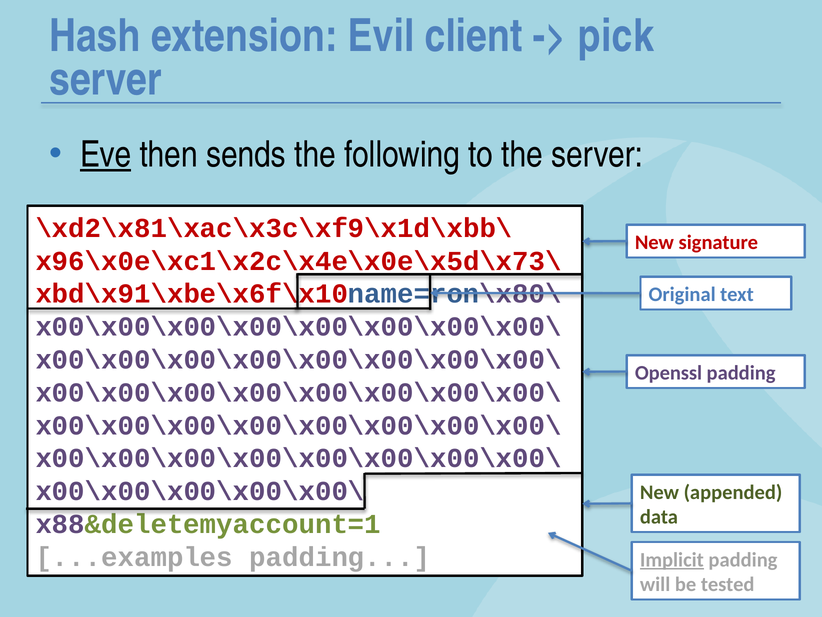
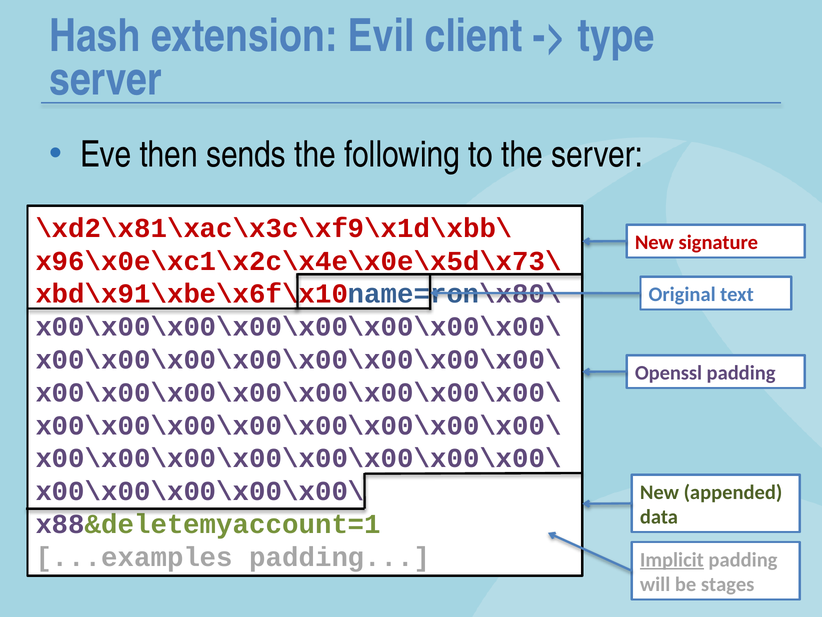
pick: pick -> type
Eve underline: present -> none
tested: tested -> stages
